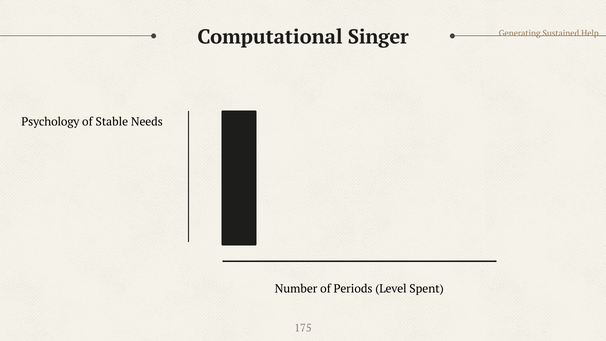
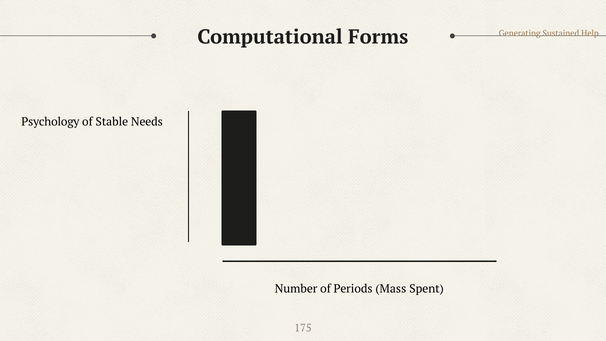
Singer: Singer -> Forms
Level: Level -> Mass
